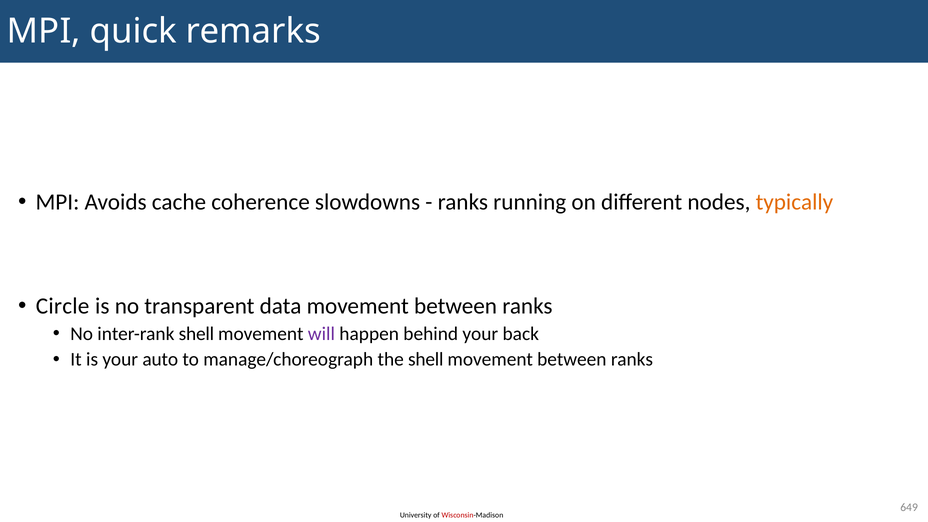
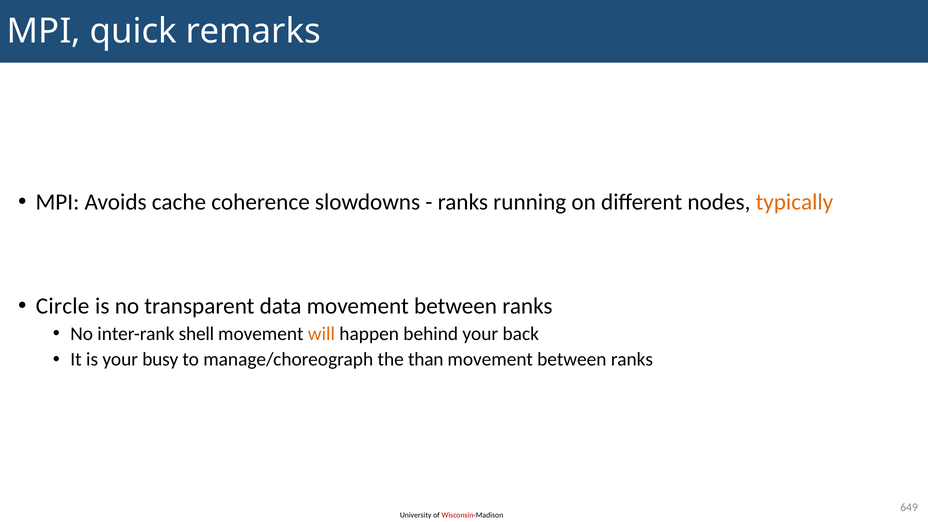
will colour: purple -> orange
auto: auto -> busy
the shell: shell -> than
